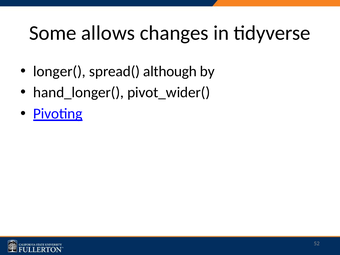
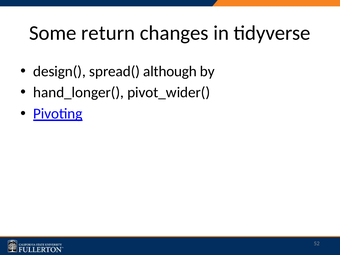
allows: allows -> return
longer(: longer( -> design(
